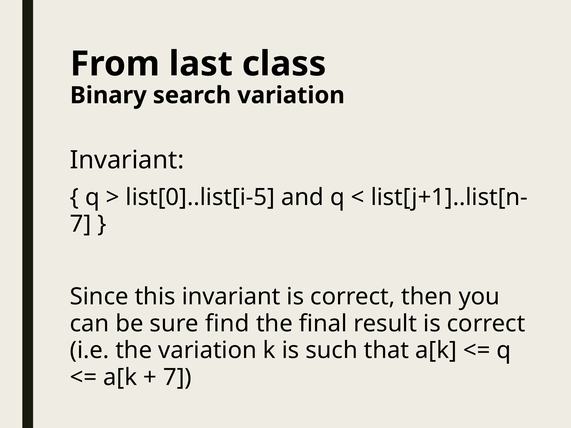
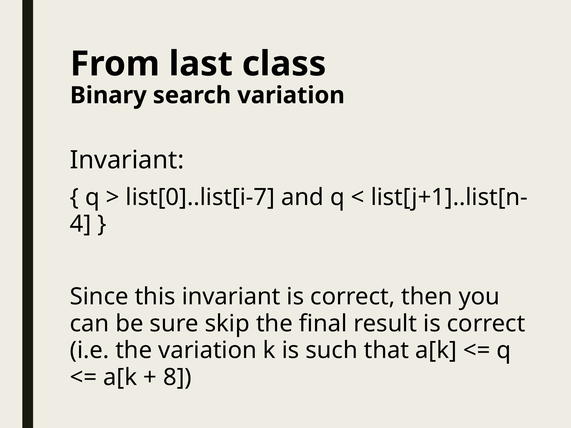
list[0]..list[i-5: list[0]..list[i-5 -> list[0]..list[i-7
7 at (81, 224): 7 -> 4
find: find -> skip
7 at (177, 377): 7 -> 8
